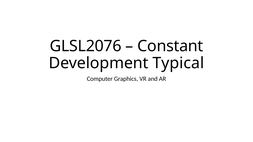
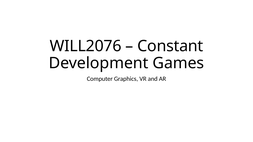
GLSL2076: GLSL2076 -> WILL2076
Typical: Typical -> Games
